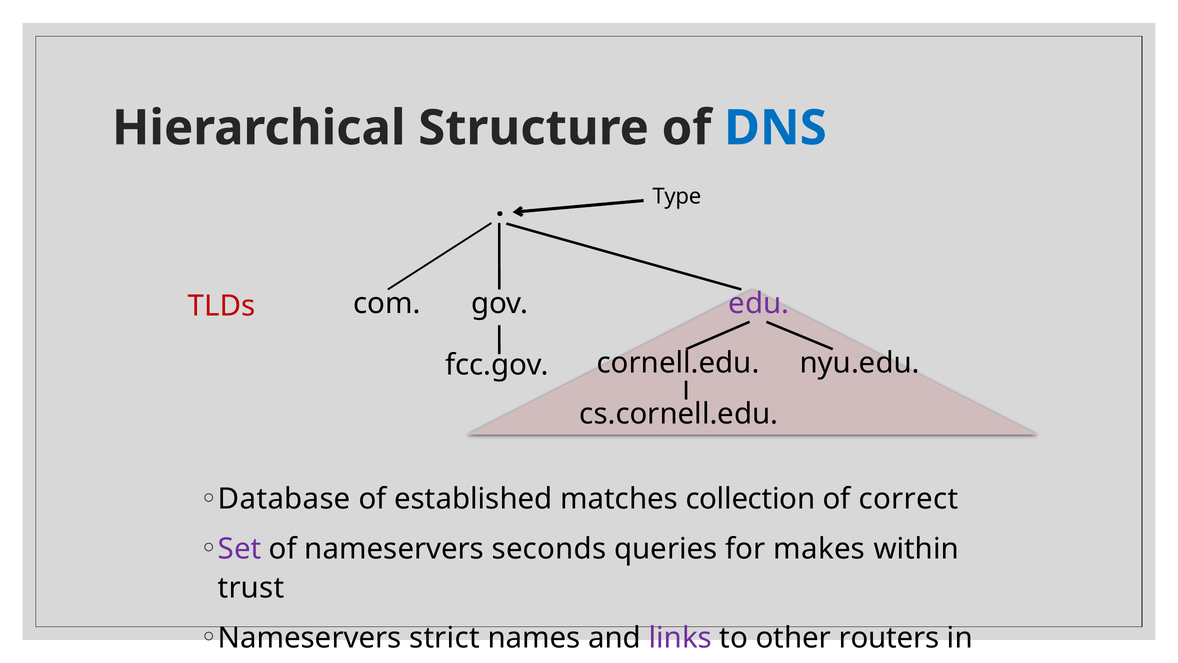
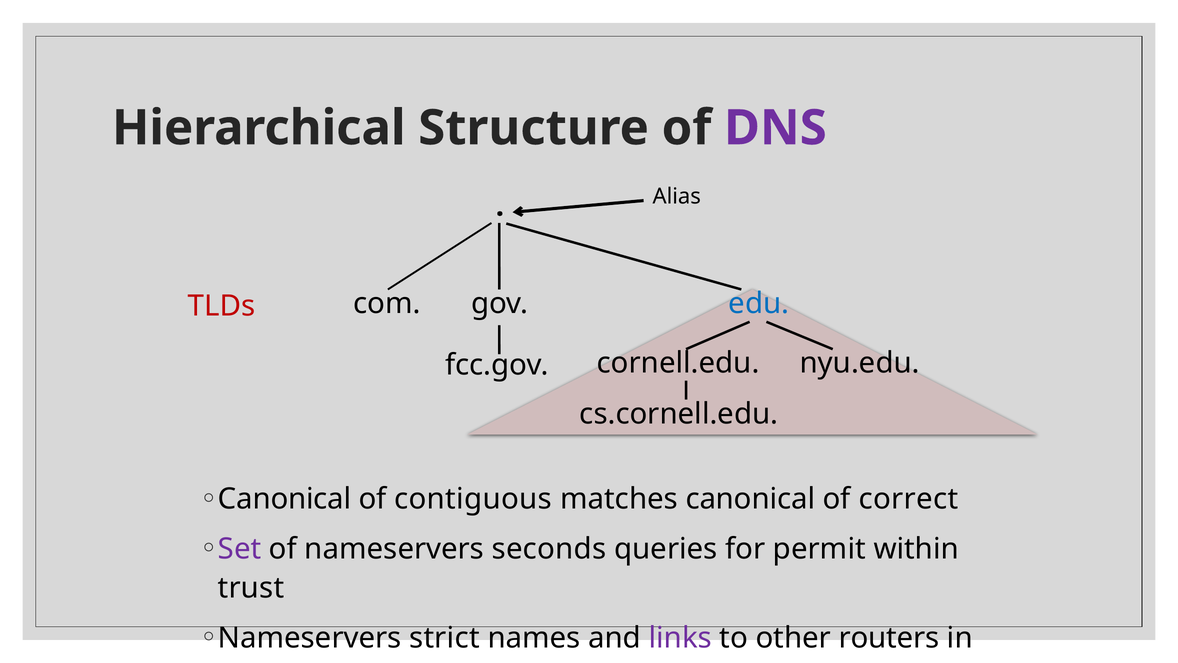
DNS colour: blue -> purple
Type: Type -> Alias
edu colour: purple -> blue
Database at (284, 499): Database -> Canonical
established: established -> contiguous
matches collection: collection -> canonical
makes: makes -> permit
